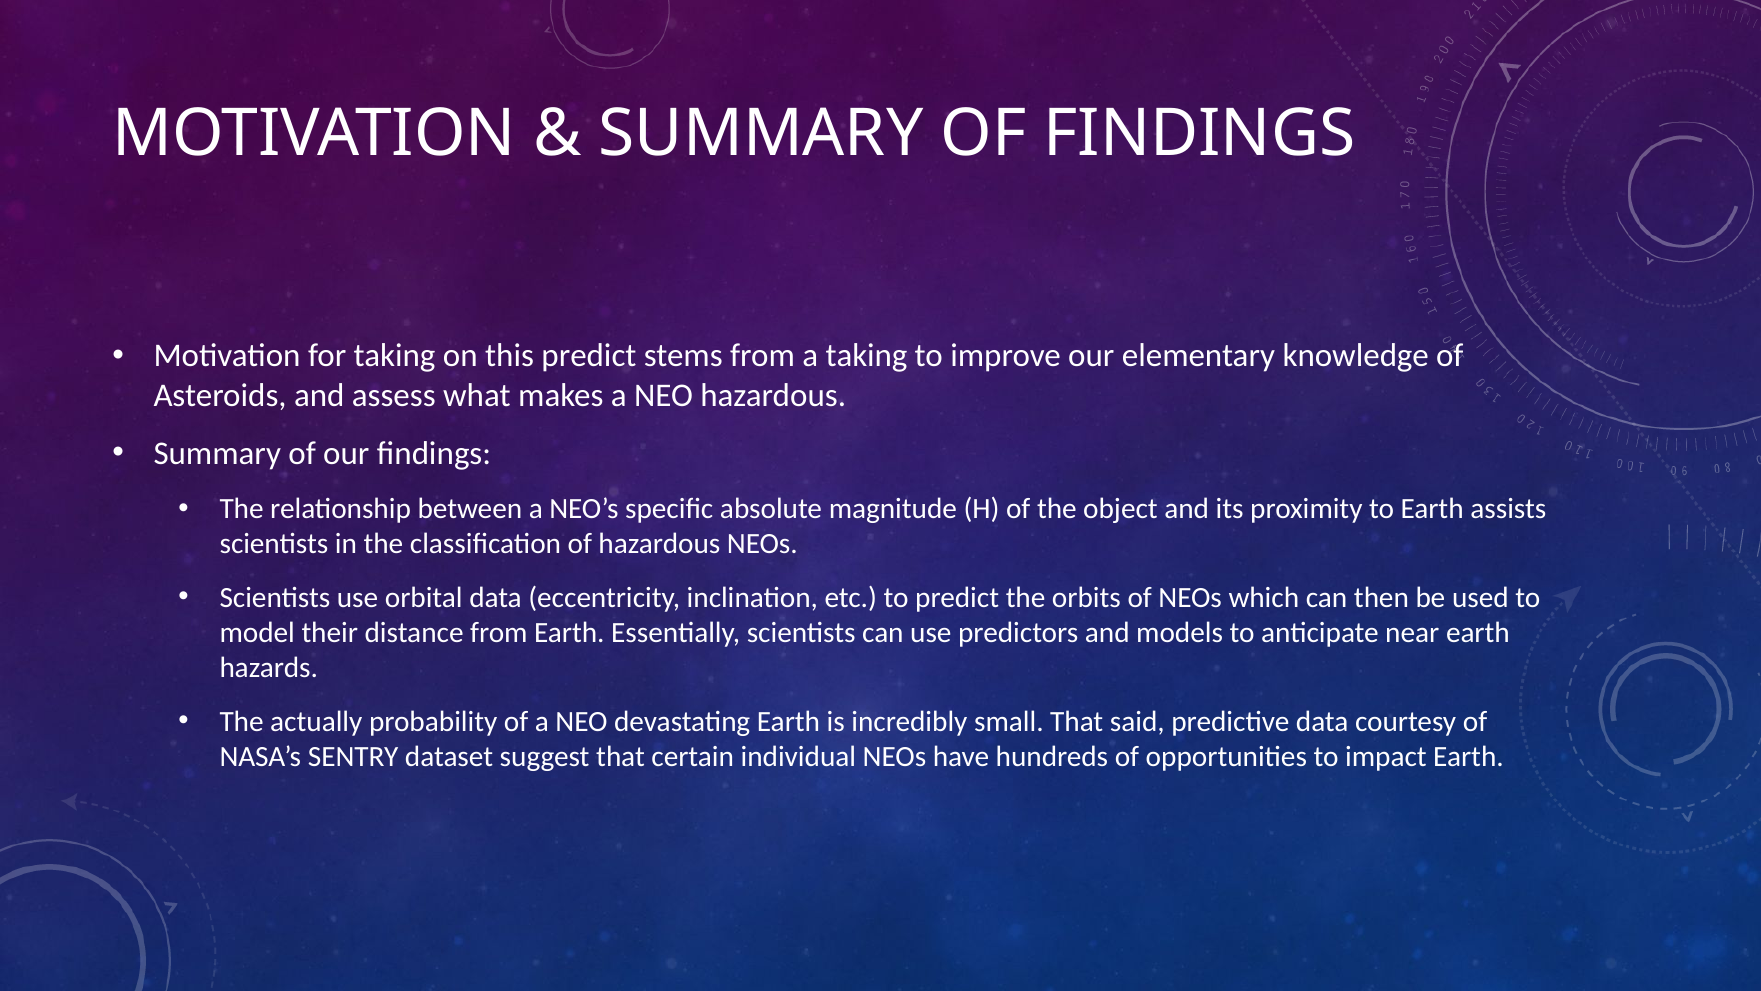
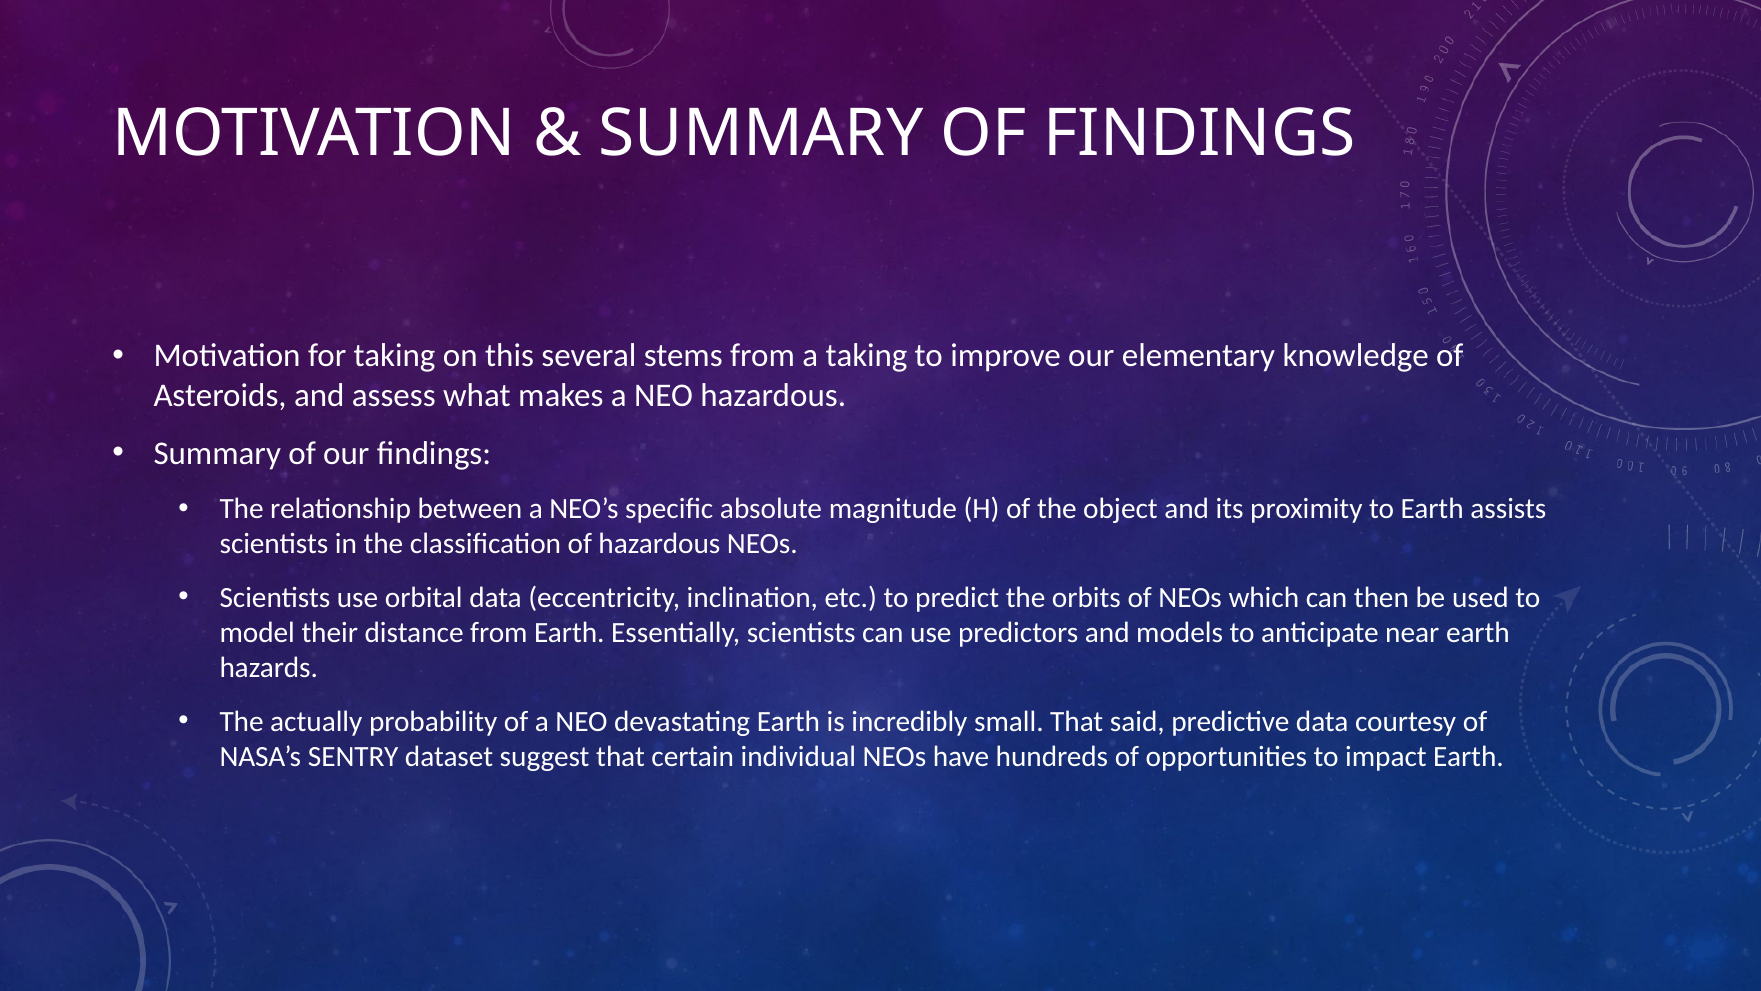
this predict: predict -> several
